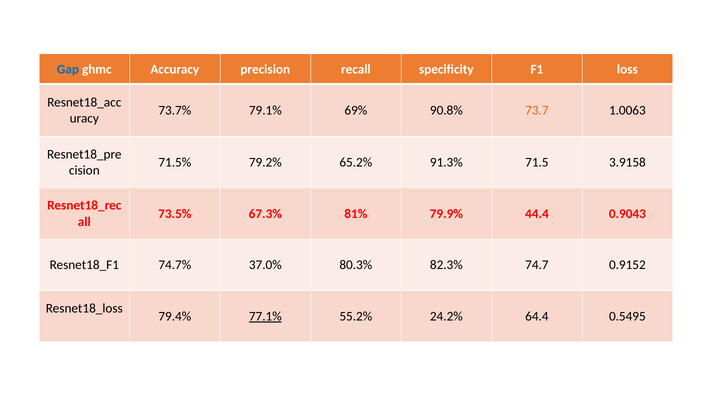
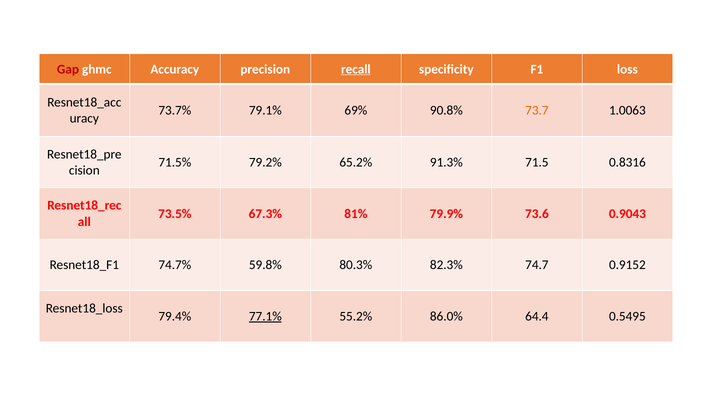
Gap colour: blue -> red
recall underline: none -> present
3.9158: 3.9158 -> 0.8316
44.4: 44.4 -> 73.6
37.0%: 37.0% -> 59.8%
24.2%: 24.2% -> 86.0%
